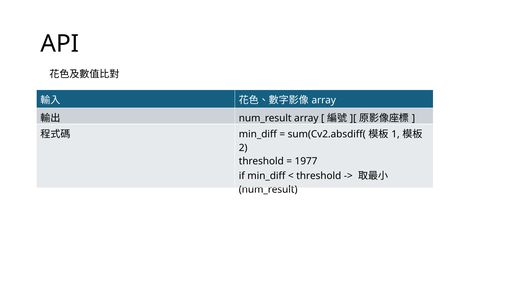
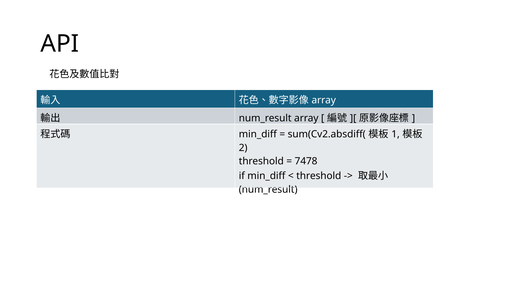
1977: 1977 -> 7478
